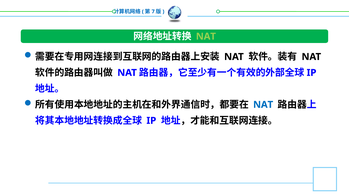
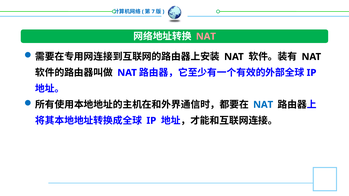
NAT at (206, 36) colour: light green -> pink
